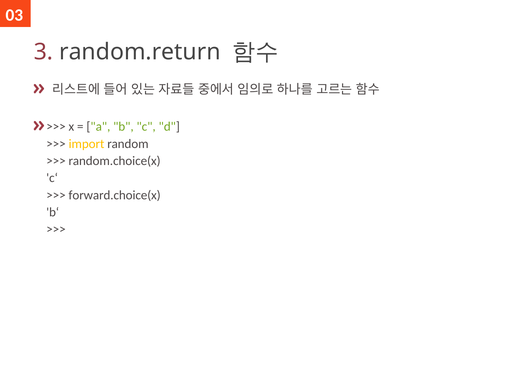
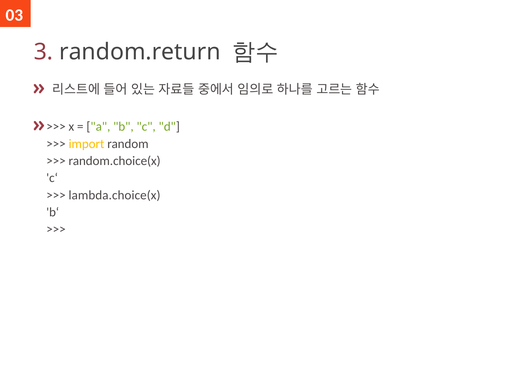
forward.choice(x: forward.choice(x -> lambda.choice(x
